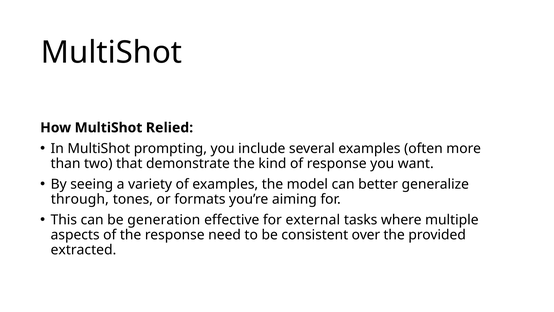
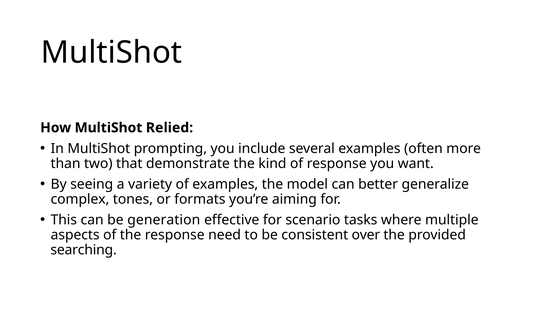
through: through -> complex
external: external -> scenario
extracted: extracted -> searching
